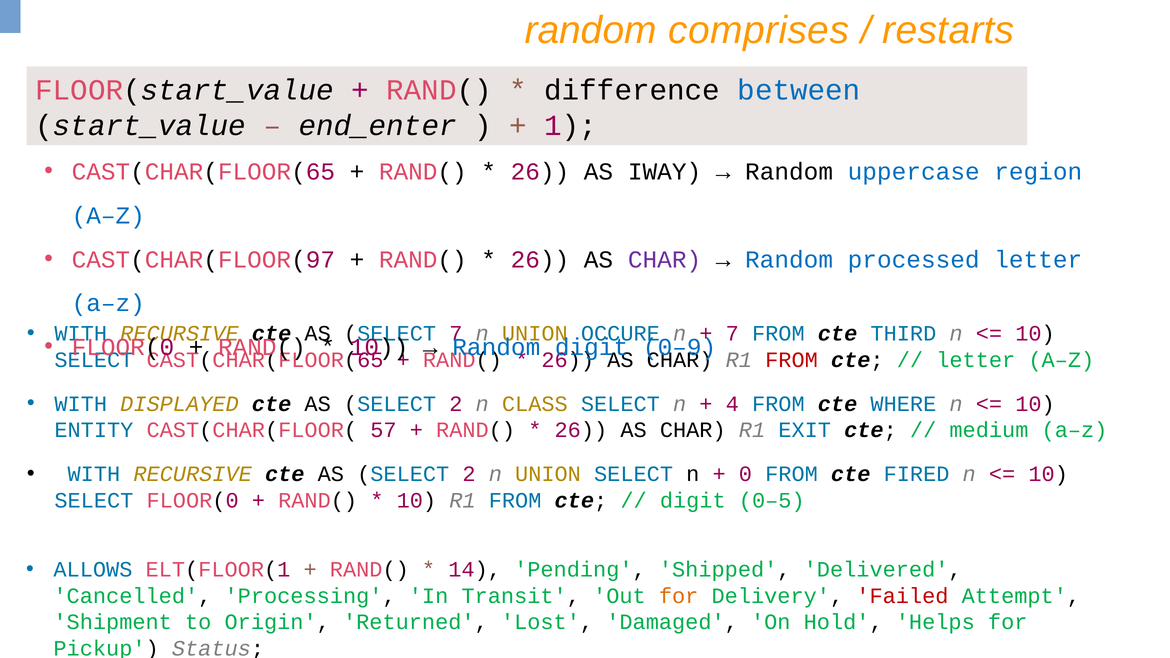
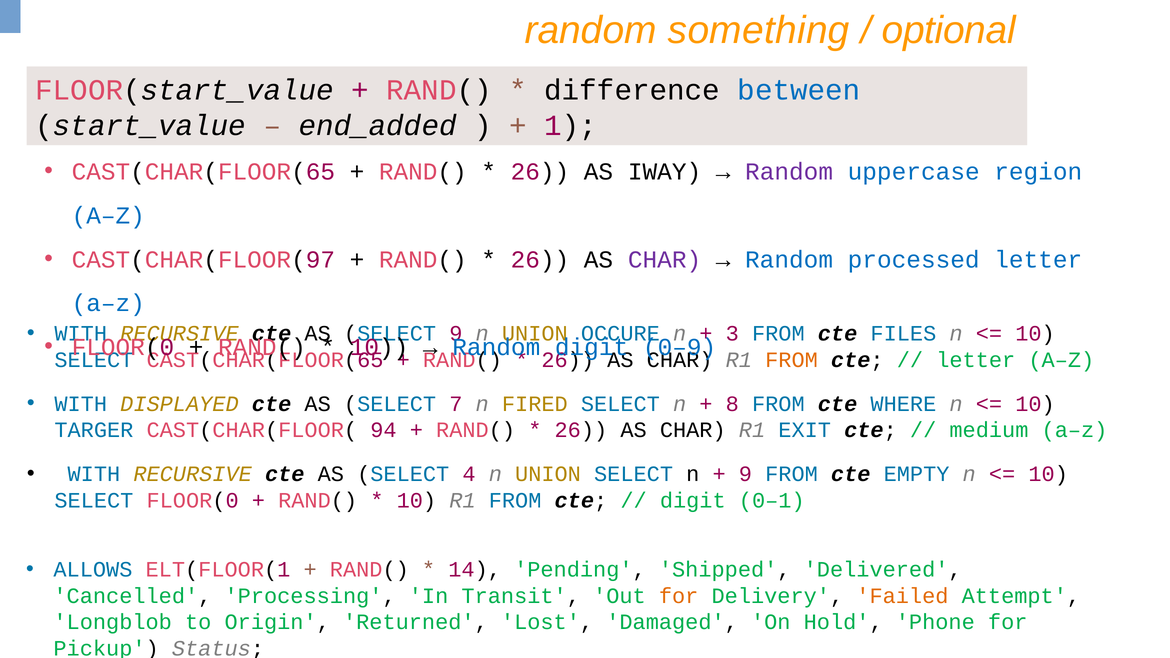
comprises: comprises -> something
restarts: restarts -> optional
end_enter: end_enter -> end_added
Random at (789, 172) colour: black -> purple
7 at (456, 334): 7 -> 9
7 at (732, 334): 7 -> 3
THIRD: THIRD -> FILES
FROM at (792, 360) colour: red -> orange
2 at (456, 404): 2 -> 7
CLASS: CLASS -> FIRED
4: 4 -> 8
ENTITY: ENTITY -> TARGER
57: 57 -> 94
2 at (469, 474): 2 -> 4
0 at (745, 474): 0 -> 9
FIRED: FIRED -> EMPTY
0–5: 0–5 -> 0–1
Failed colour: red -> orange
Shipment: Shipment -> Longblob
Helps: Helps -> Phone
